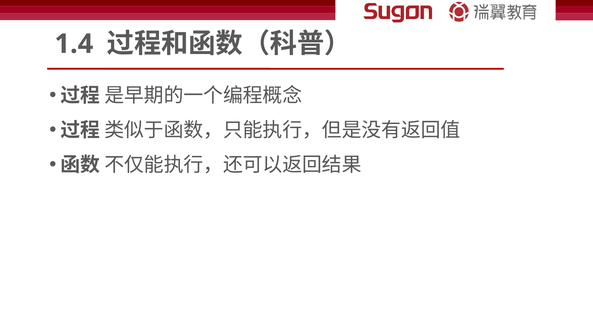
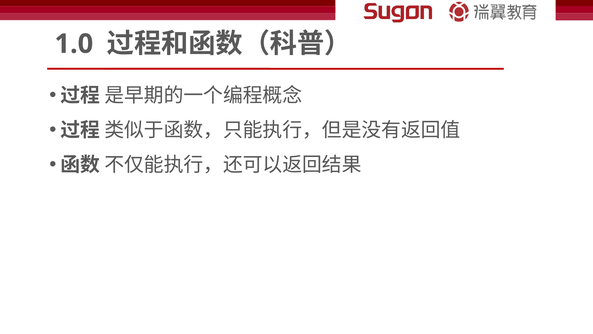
1.4: 1.4 -> 1.0
